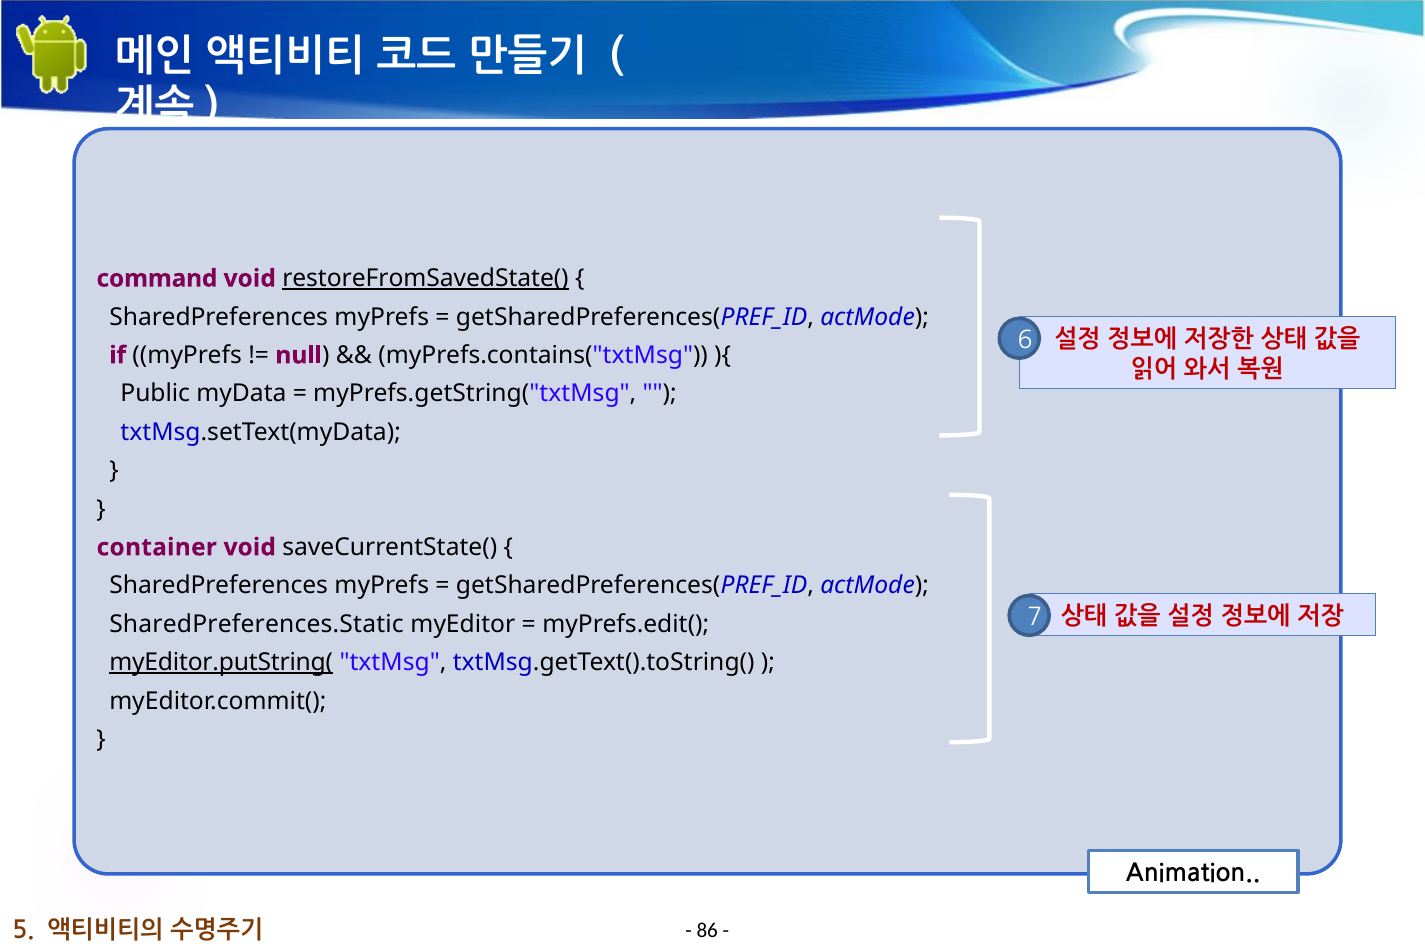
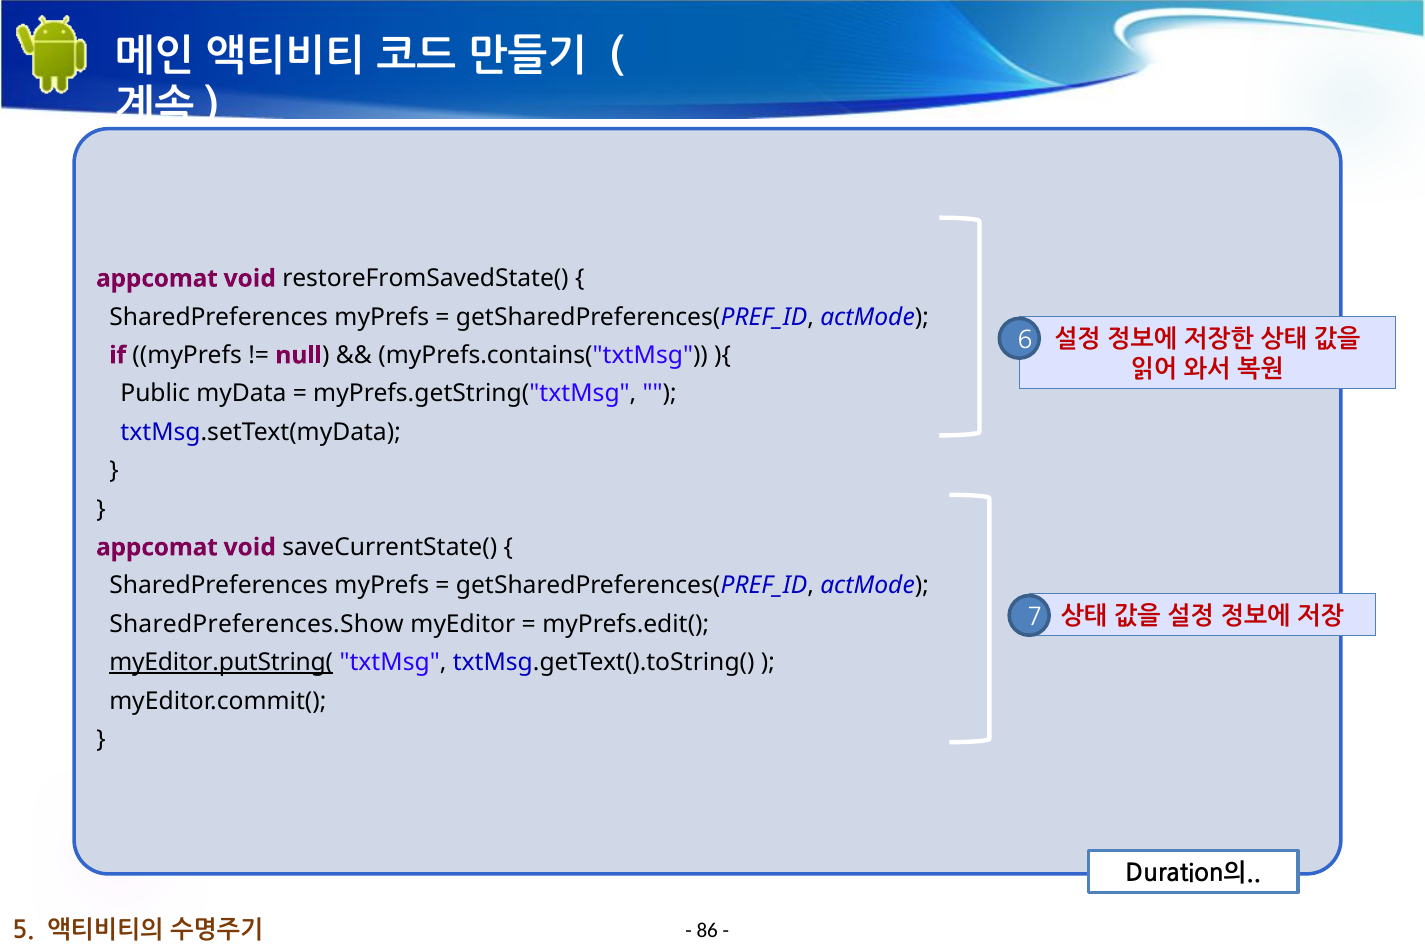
command at (157, 279): command -> appcomat
restoreFromSavedState( underline: present -> none
container at (157, 547): container -> appcomat
SharedPreferences.Static: SharedPreferences.Static -> SharedPreferences.Show
Animation: Animation -> Duration의
